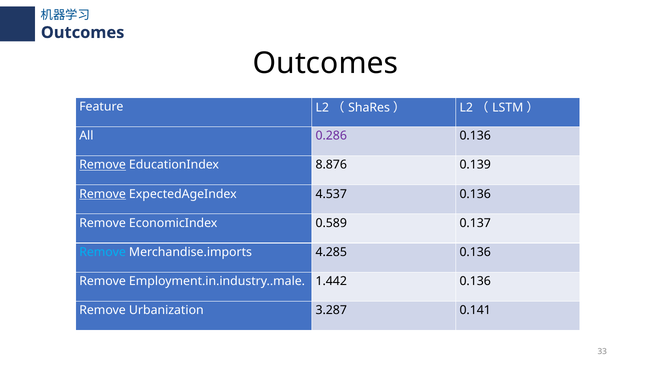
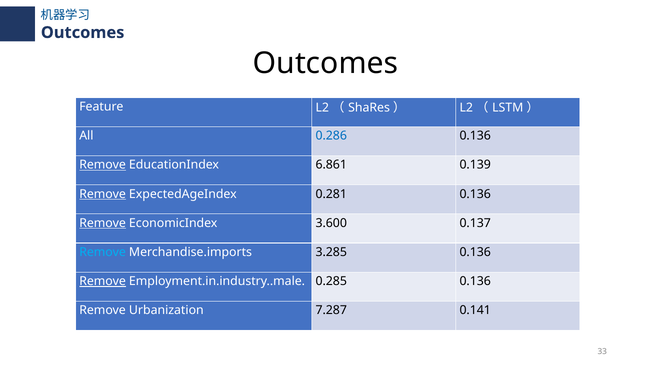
0.286 colour: purple -> blue
8.876: 8.876 -> 6.861
4.537: 4.537 -> 0.281
Remove at (103, 223) underline: none -> present
0.589: 0.589 -> 3.600
4.285: 4.285 -> 3.285
Remove at (103, 282) underline: none -> present
1.442: 1.442 -> 0.285
3.287: 3.287 -> 7.287
